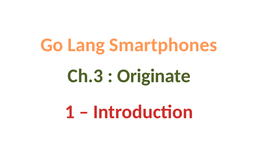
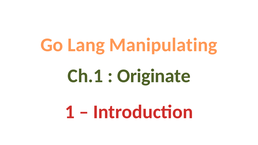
Smartphones: Smartphones -> Manipulating
Ch.3: Ch.3 -> Ch.1
